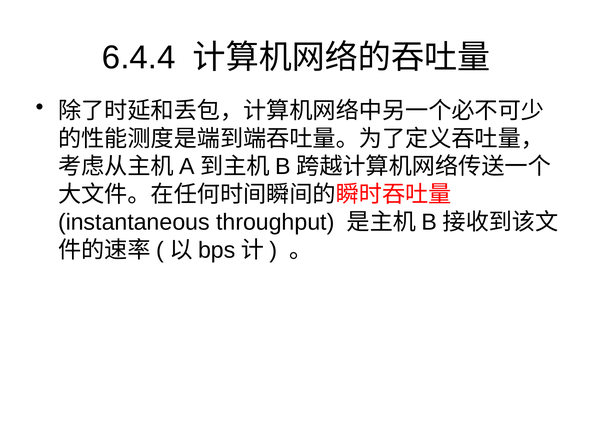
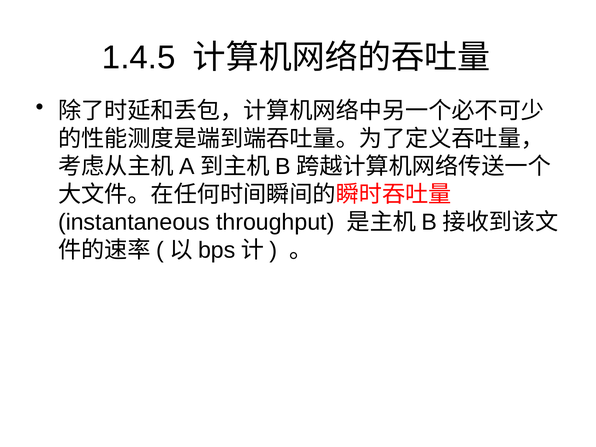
6.4.4: 6.4.4 -> 1.4.5
